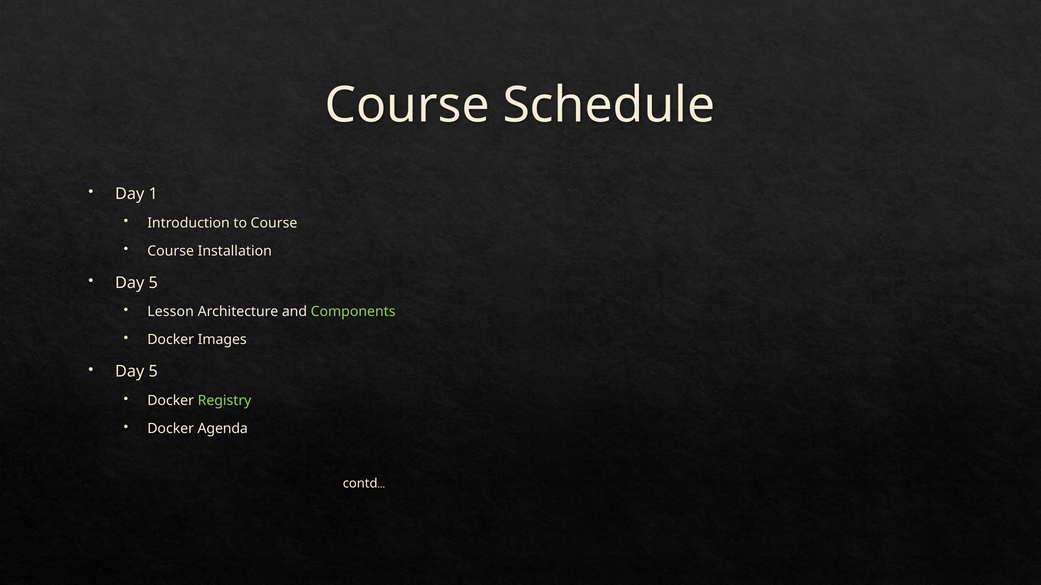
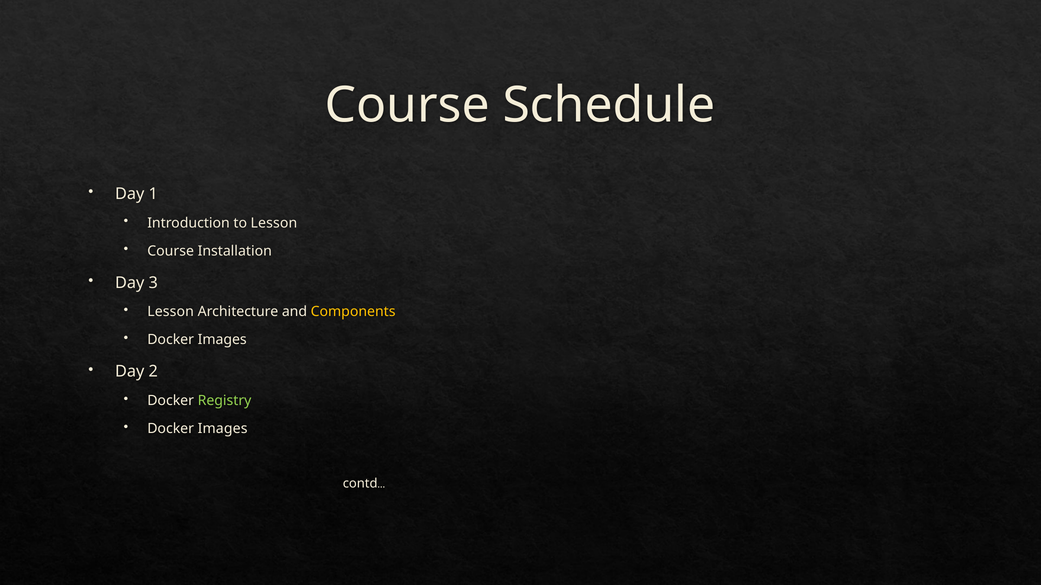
to Course: Course -> Lesson
5 at (153, 283): 5 -> 3
Components colour: light green -> yellow
5 at (153, 372): 5 -> 2
Agenda at (223, 429): Agenda -> Images
